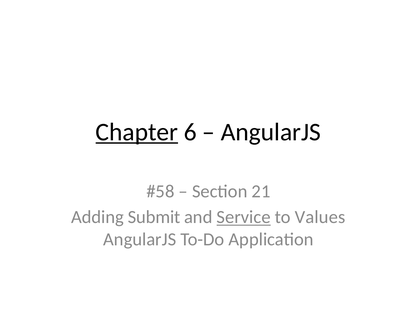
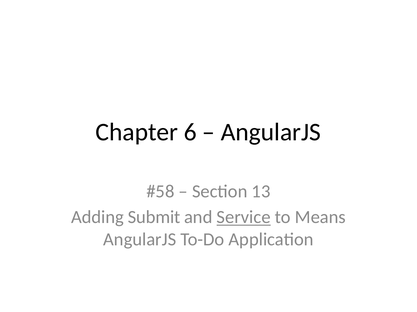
Chapter underline: present -> none
21: 21 -> 13
Values: Values -> Means
